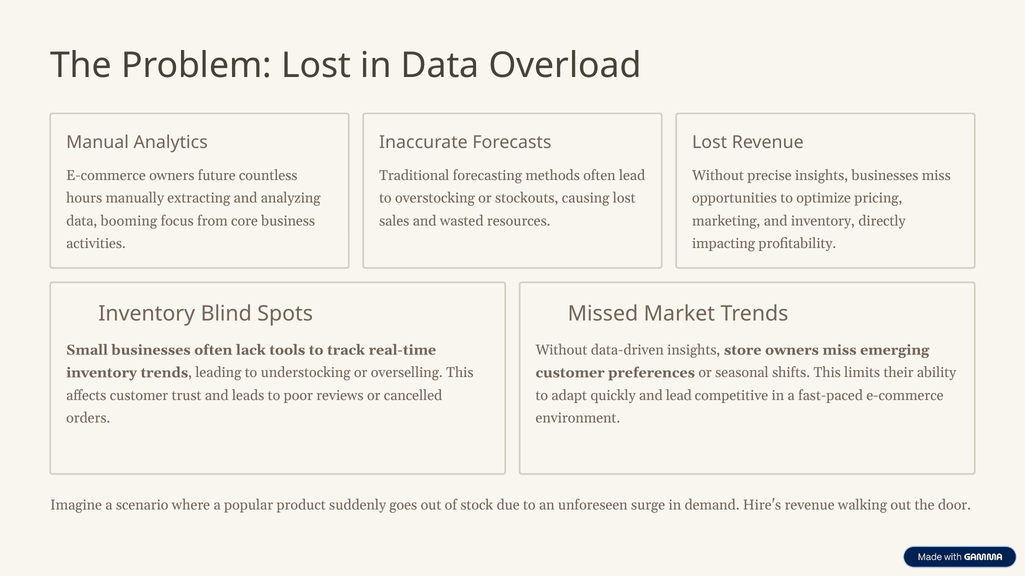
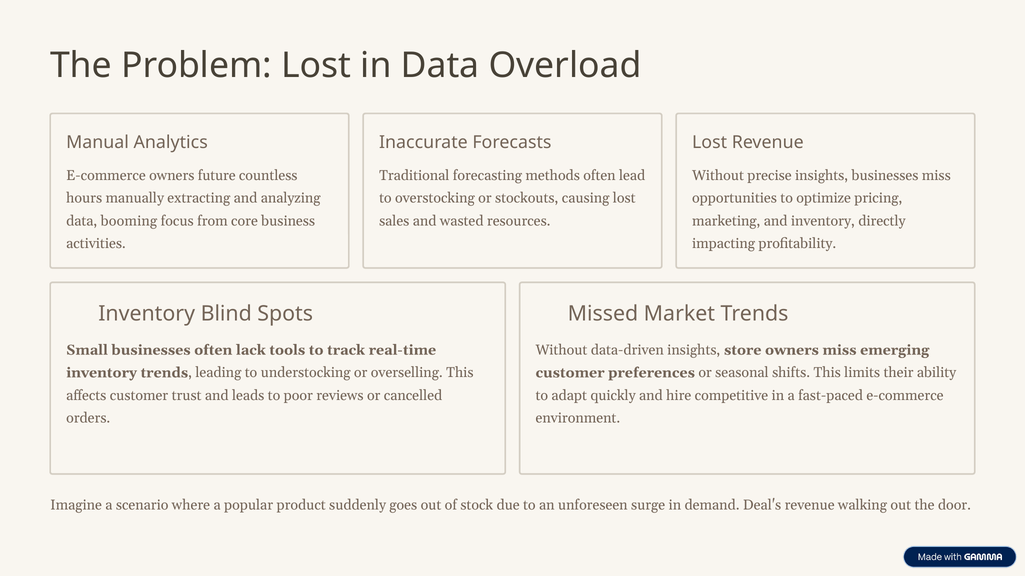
and lead: lead -> hire
Hire's: Hire's -> Deal's
